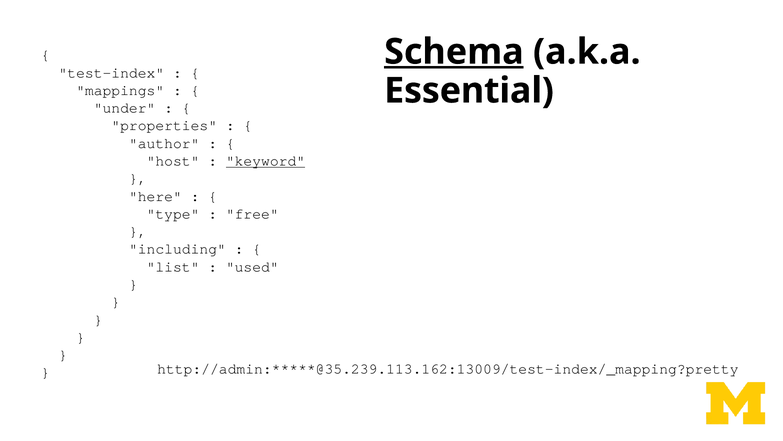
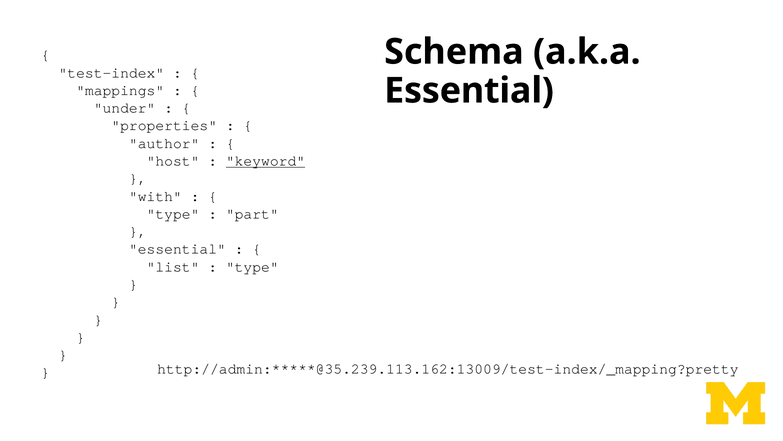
Schema underline: present -> none
here: here -> with
free: free -> part
including at (177, 249): including -> essential
used at (252, 266): used -> type
